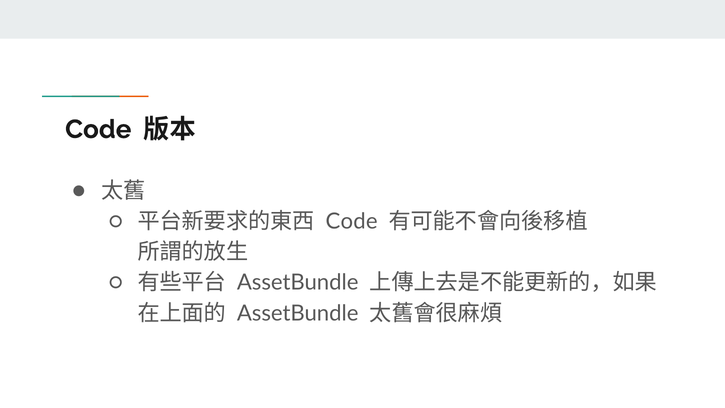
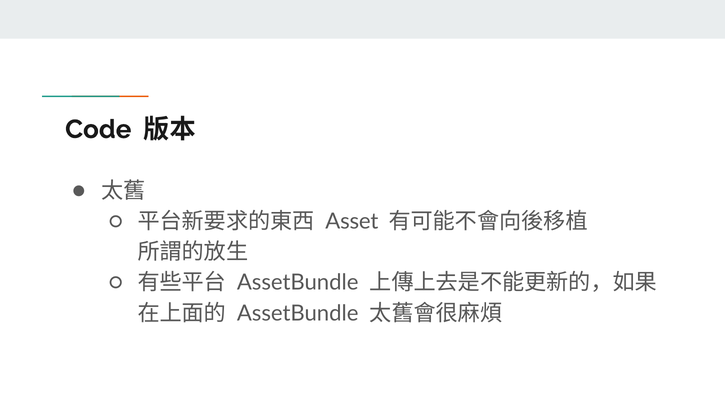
Code at (352, 221): Code -> Asset
